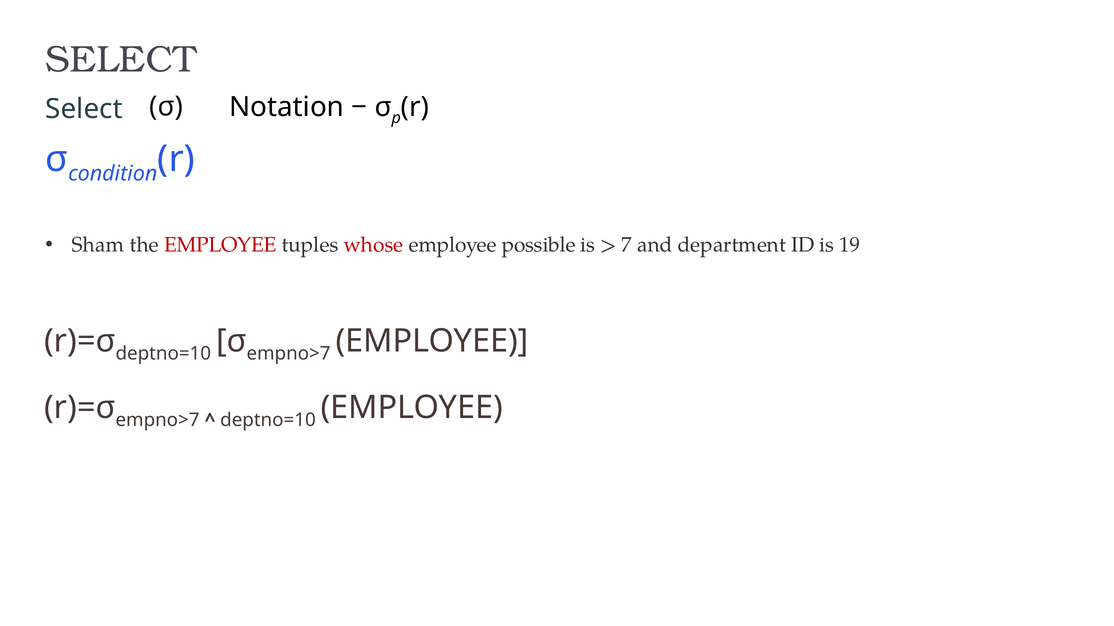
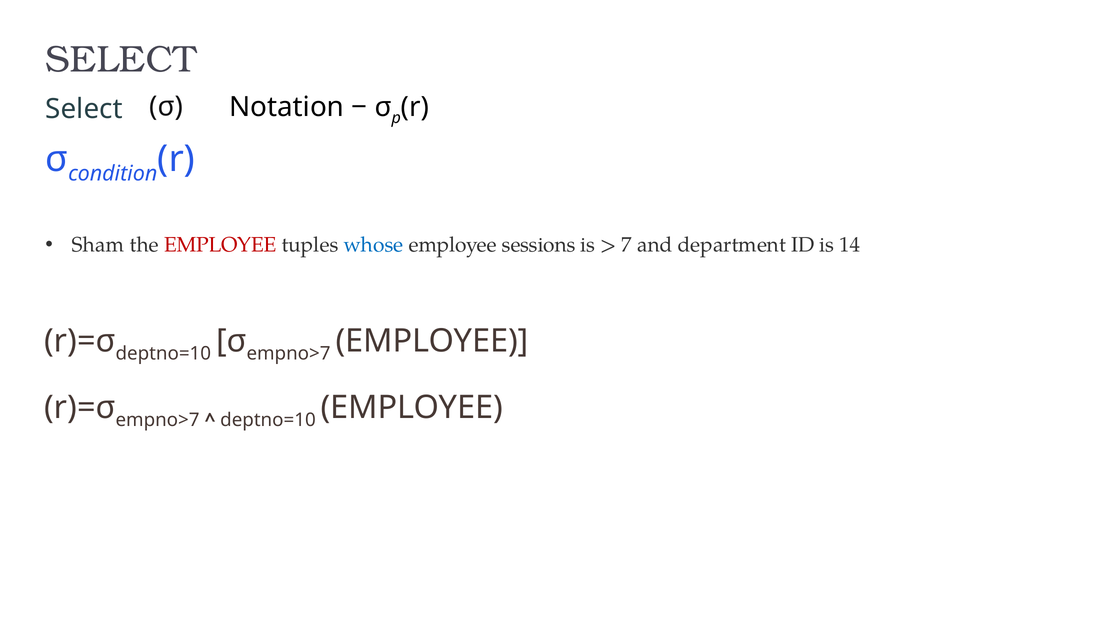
whose colour: red -> blue
possible: possible -> sessions
19: 19 -> 14
